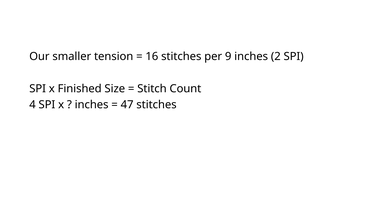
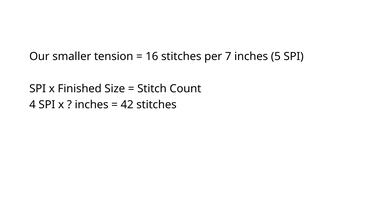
9: 9 -> 7
2: 2 -> 5
47: 47 -> 42
